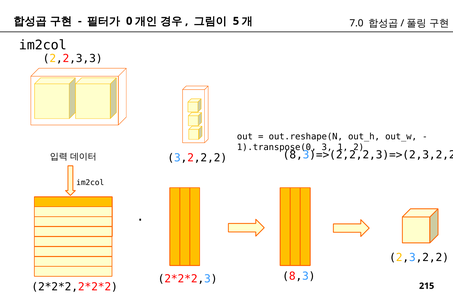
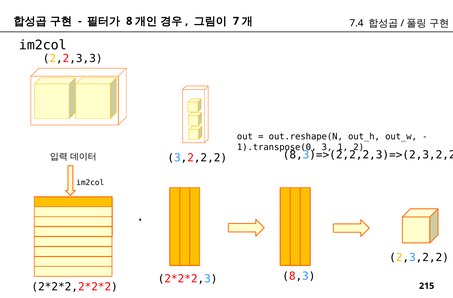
0: 0 -> 8
5: 5 -> 7
7.0: 7.0 -> 7.4
